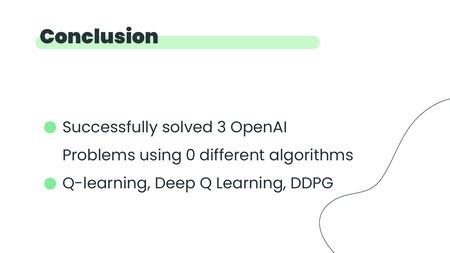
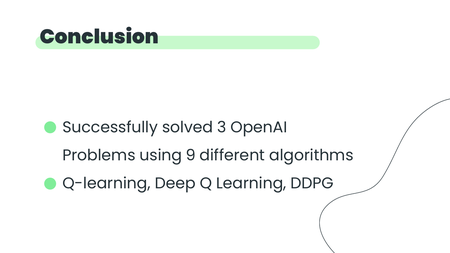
0: 0 -> 9
